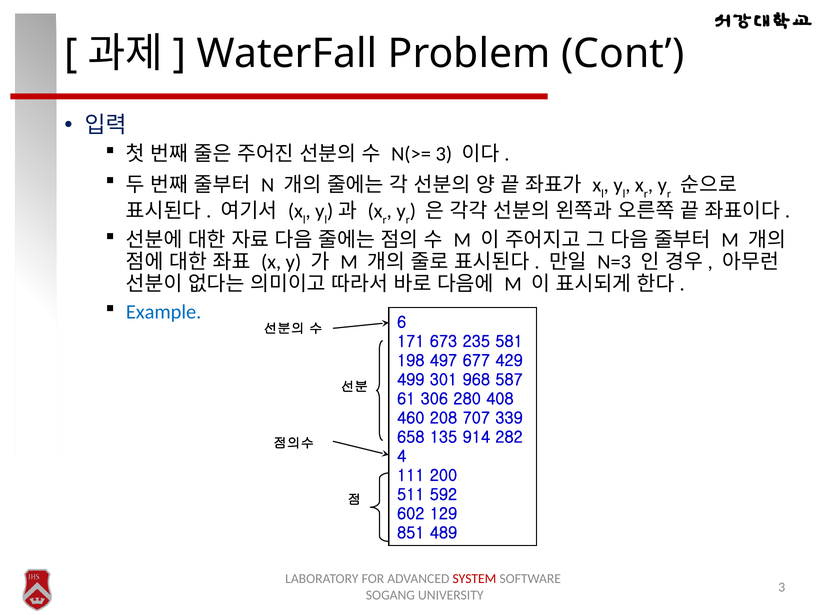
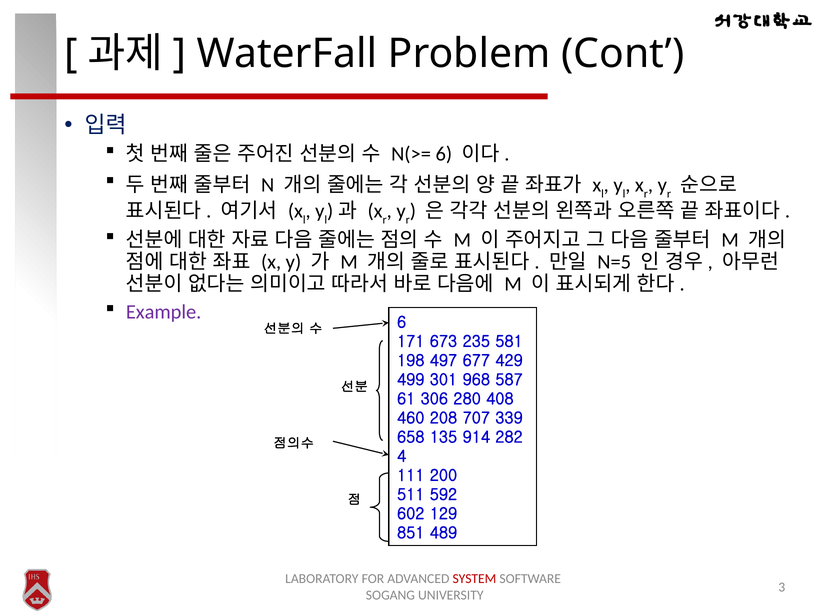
N(>= 3: 3 -> 6
N=3: N=3 -> N=5
Example colour: blue -> purple
